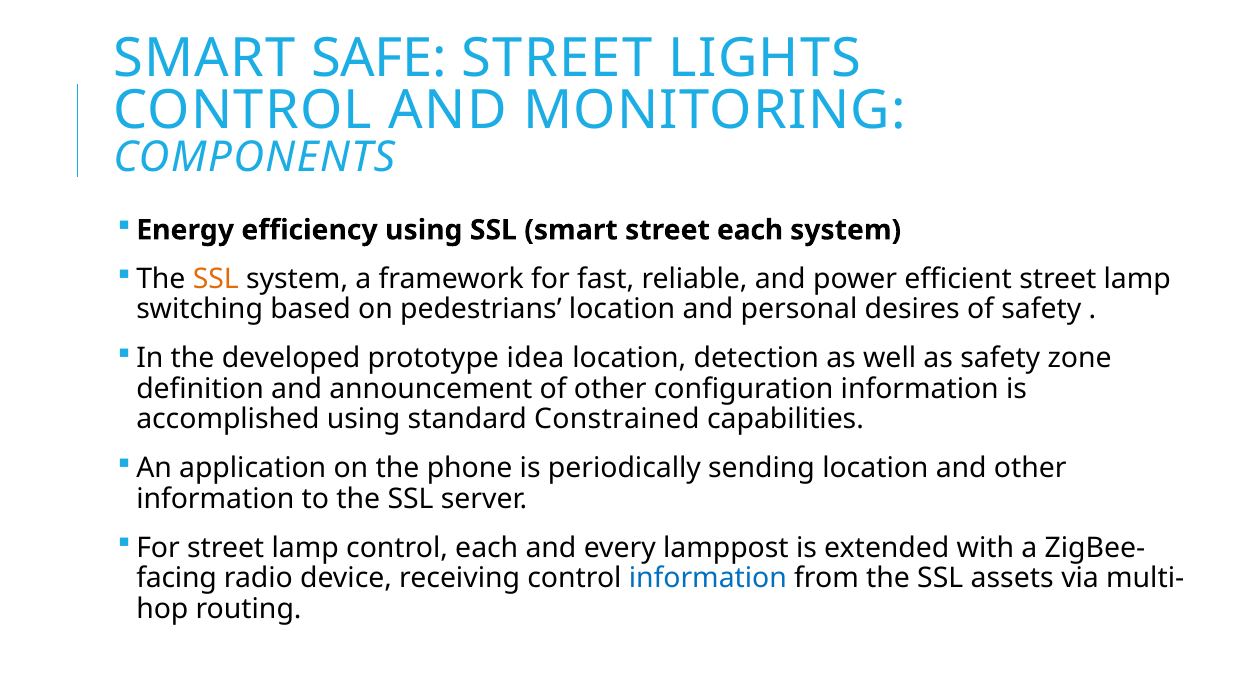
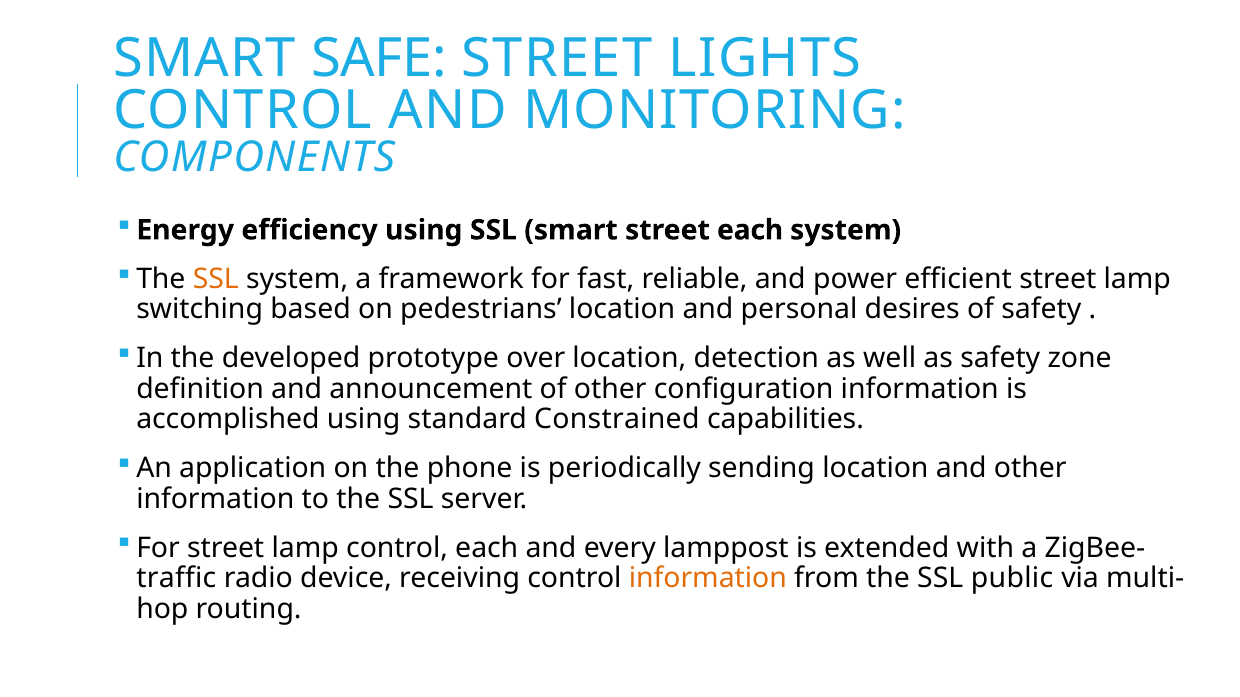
idea: idea -> over
facing: facing -> traffic
information at (708, 579) colour: blue -> orange
assets: assets -> public
